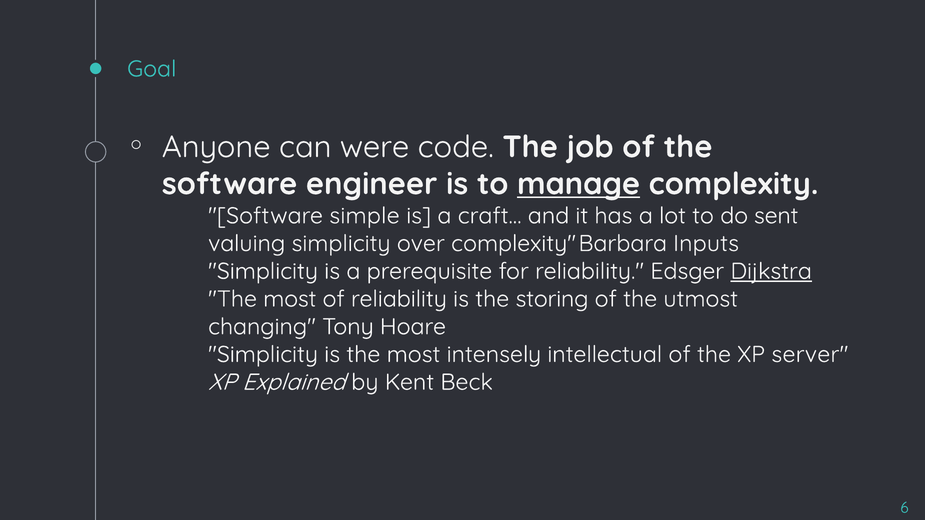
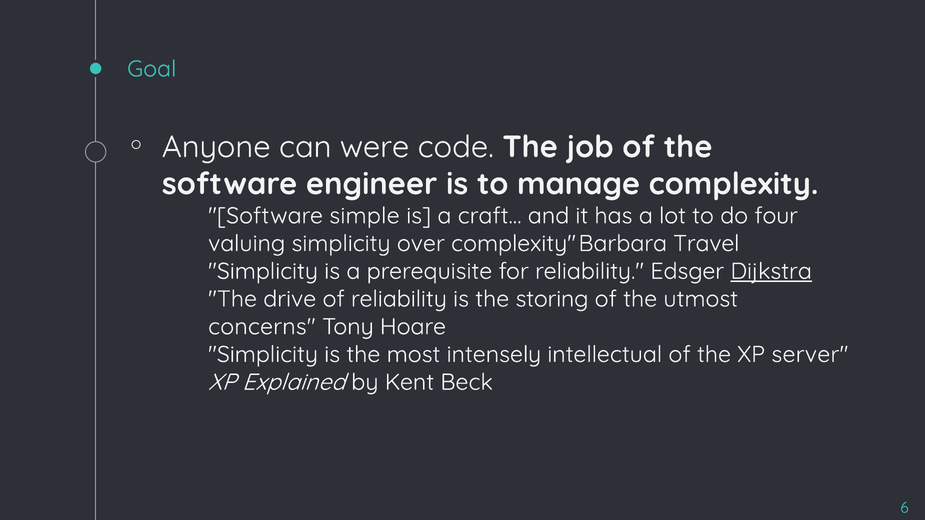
manage underline: present -> none
sent: sent -> four
Inputs: Inputs -> Travel
most at (290, 299): most -> drive
changing: changing -> concerns
